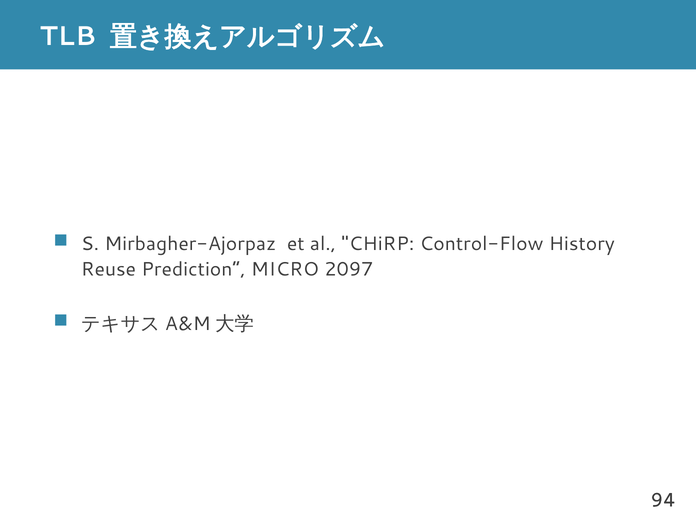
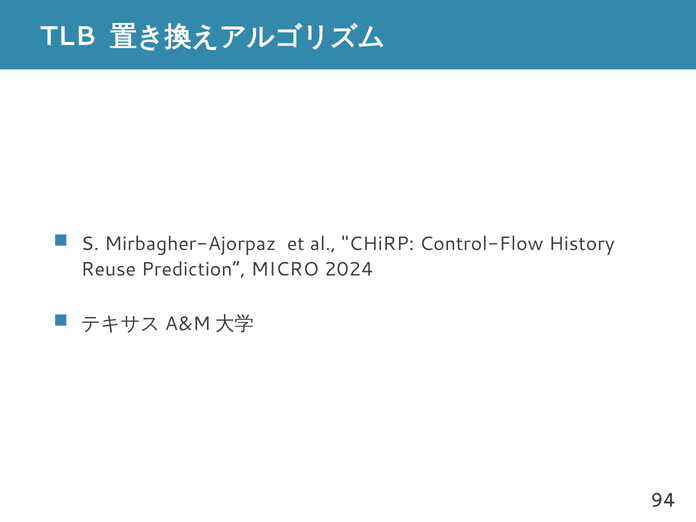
2097: 2097 -> 2024
